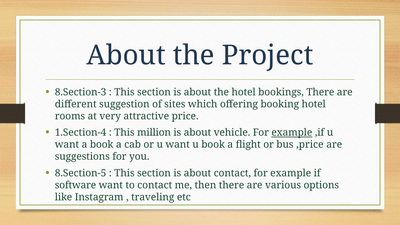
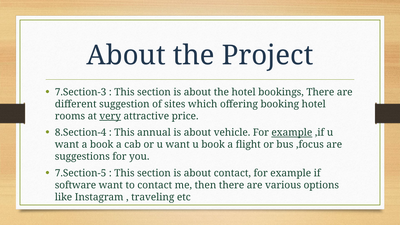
8.Section-3: 8.Section-3 -> 7.Section-3
very underline: none -> present
1.Section-4: 1.Section-4 -> 8.Section-4
million: million -> annual
,price: ,price -> ,focus
8.Section-5: 8.Section-5 -> 7.Section-5
